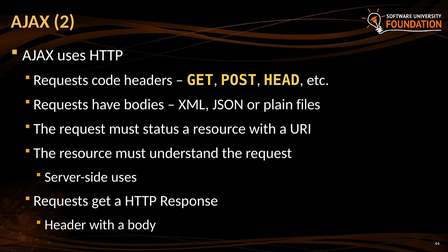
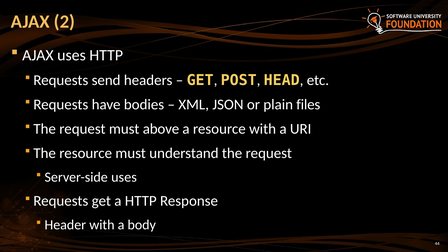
code: code -> send
status: status -> above
